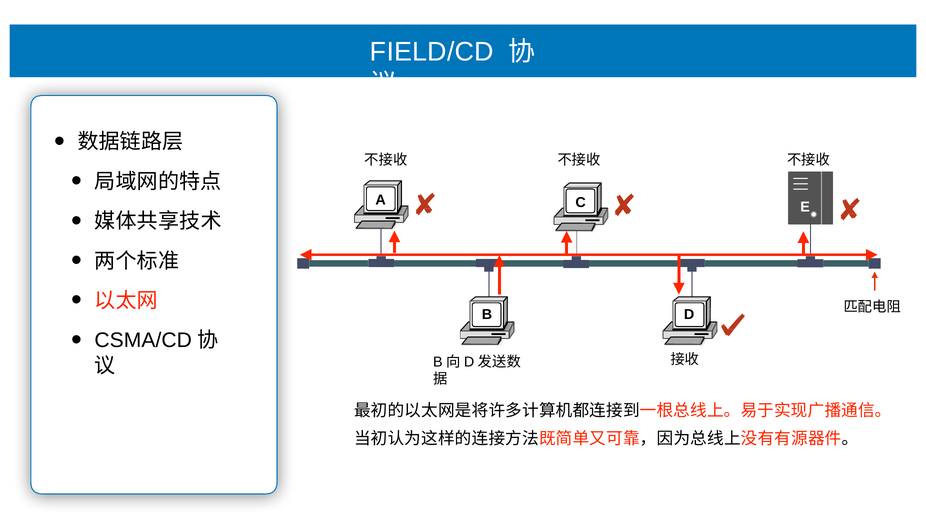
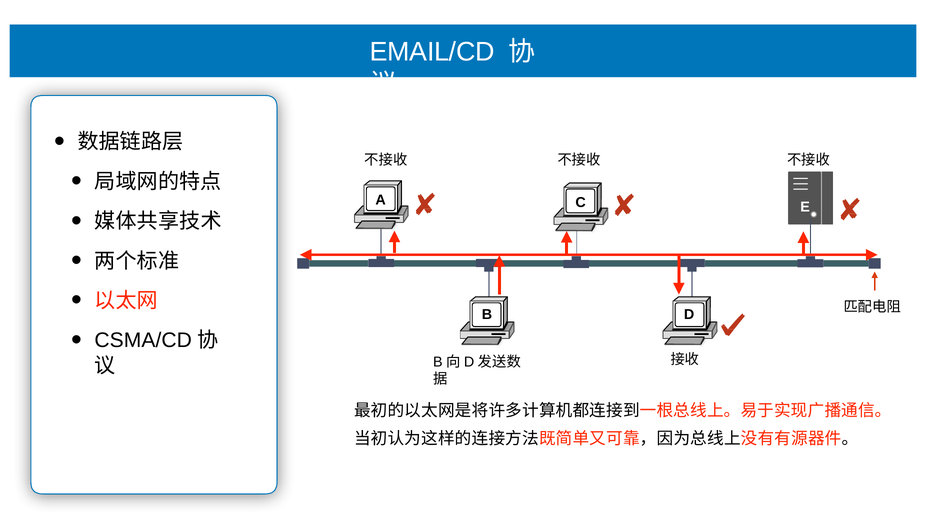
FIELD/CD: FIELD/CD -> EMAIL/CD
